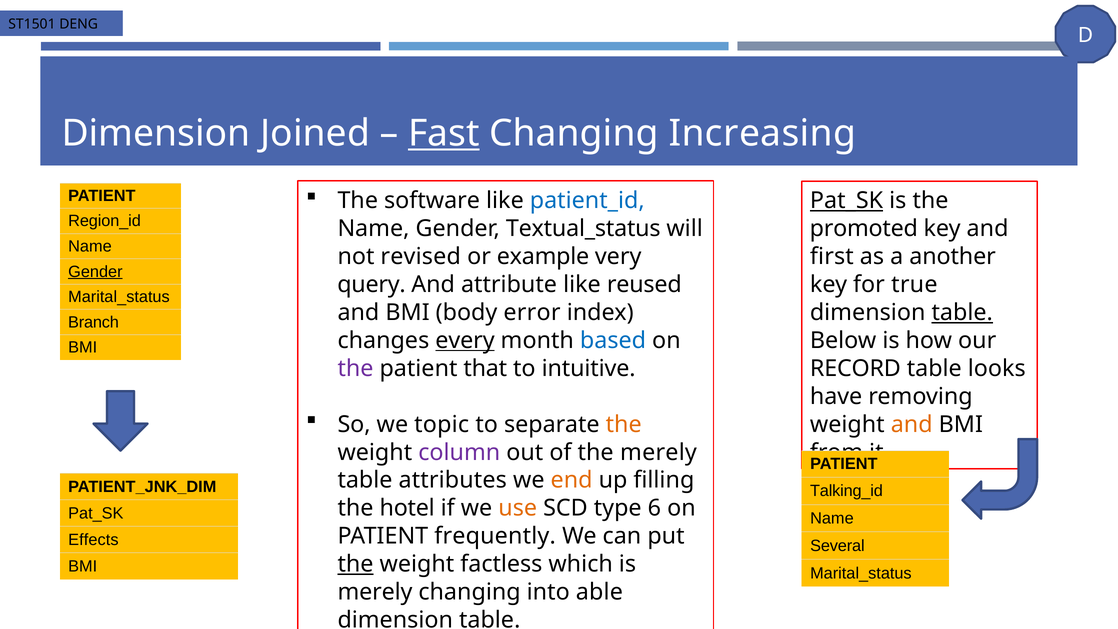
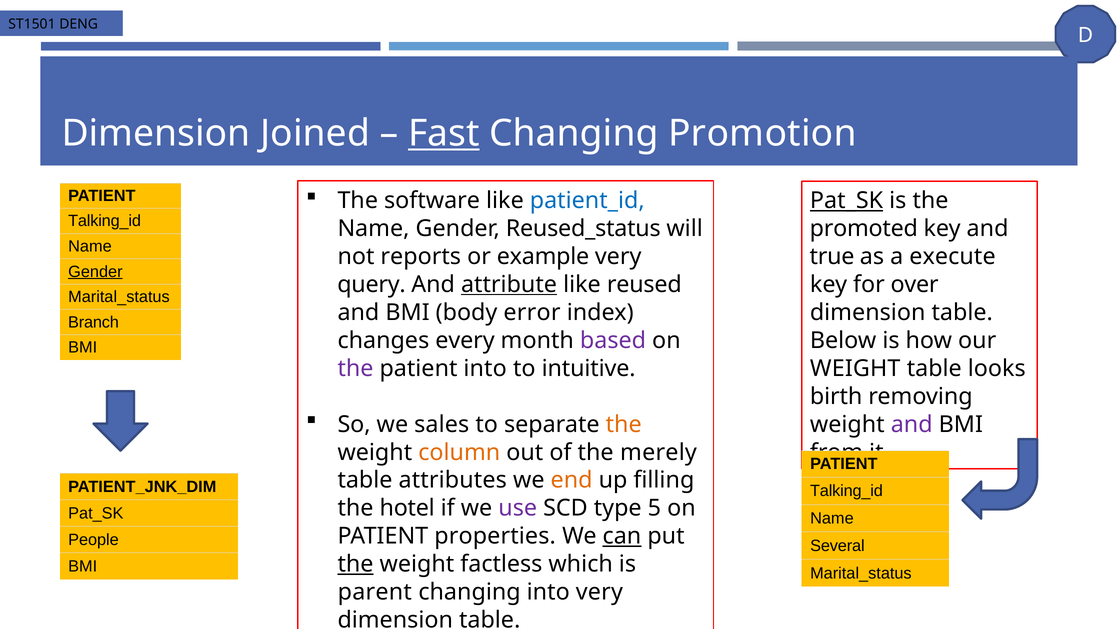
Increasing: Increasing -> Promotion
Region_id at (105, 221): Region_id -> Talking_id
Textual_status: Textual_status -> Reused_status
revised: revised -> reports
first: first -> true
another: another -> execute
attribute underline: none -> present
true: true -> over
table at (962, 313) underline: present -> none
every underline: present -> none
based colour: blue -> purple
patient that: that -> into
RECORD at (855, 369): RECORD -> WEIGHT
have: have -> birth
topic: topic -> sales
and at (912, 424) colour: orange -> purple
column colour: purple -> orange
use colour: orange -> purple
6: 6 -> 5
frequently: frequently -> properties
can underline: none -> present
Effects: Effects -> People
merely at (375, 592): merely -> parent
into able: able -> very
